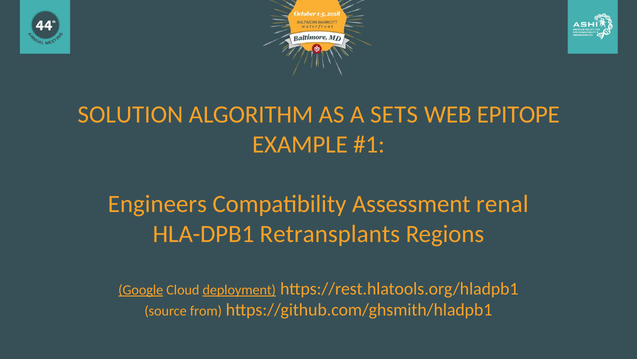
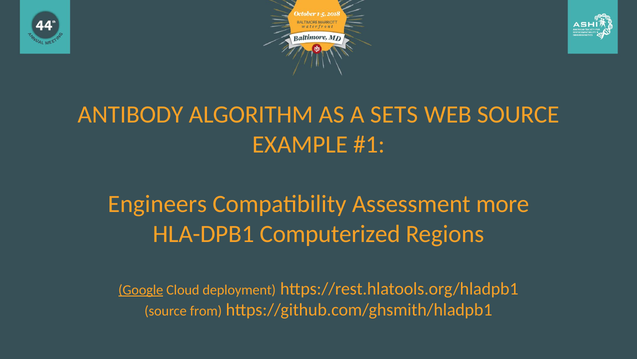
SOLUTION: SOLUTION -> ANTIBODY
WEB EPITOPE: EPITOPE -> SOURCE
renal: renal -> more
Retransplants: Retransplants -> Computerized
deployment underline: present -> none
